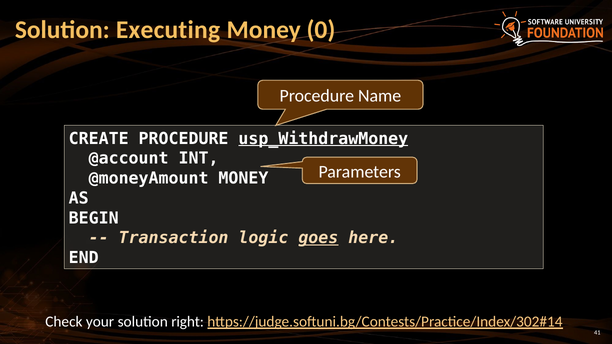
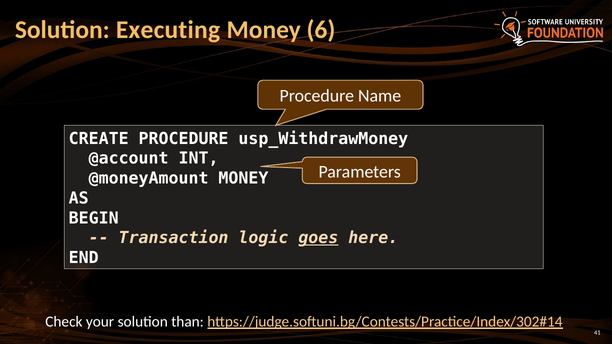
0: 0 -> 6
usp_WithdrawMoney underline: present -> none
right: right -> than
